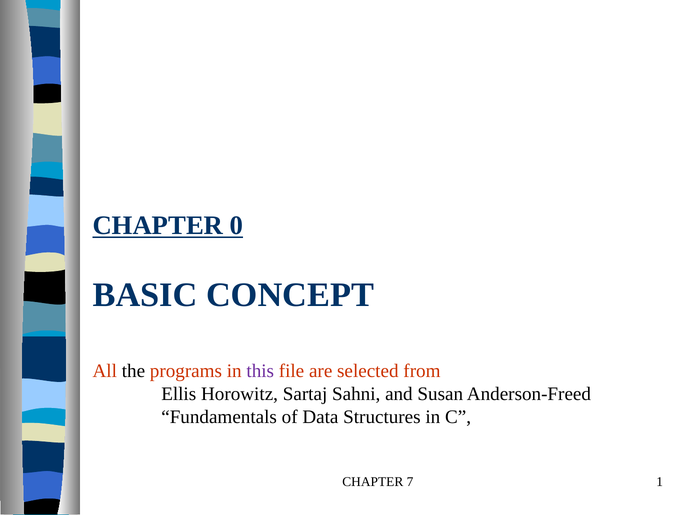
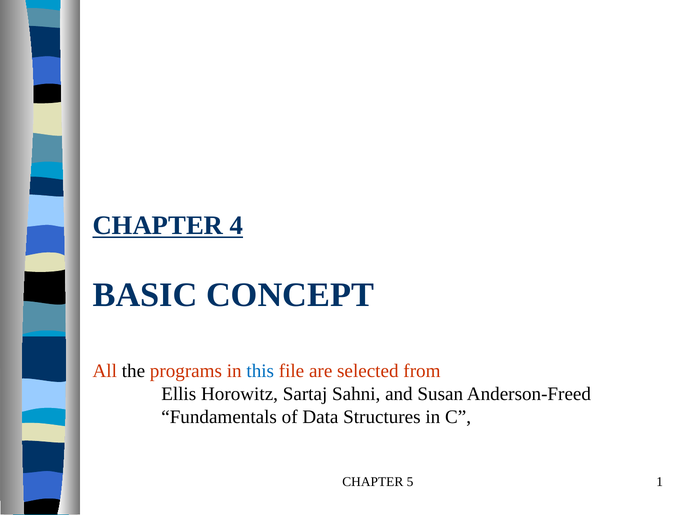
0: 0 -> 4
this colour: purple -> blue
7: 7 -> 5
